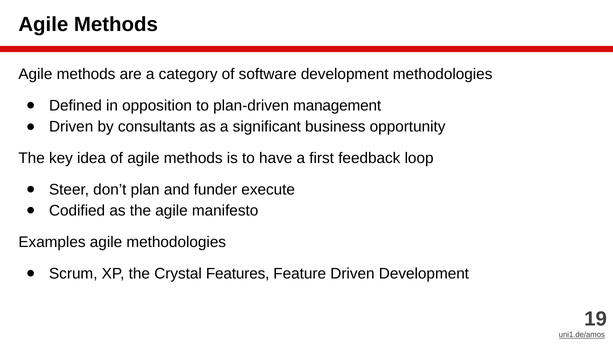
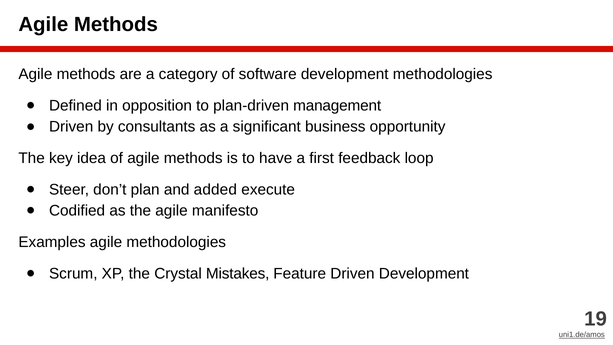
funder: funder -> added
Features: Features -> Mistakes
